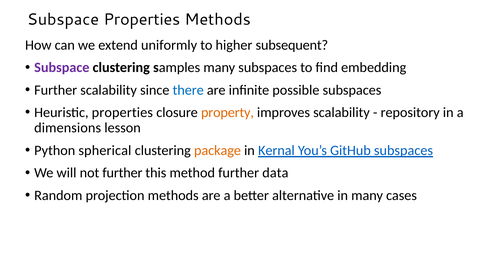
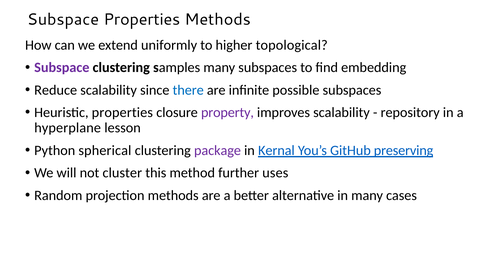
subsequent: subsequent -> topological
Further at (56, 90): Further -> Reduce
property colour: orange -> purple
dimensions: dimensions -> hyperplane
package colour: orange -> purple
GitHub subspaces: subspaces -> preserving
not further: further -> cluster
data: data -> uses
